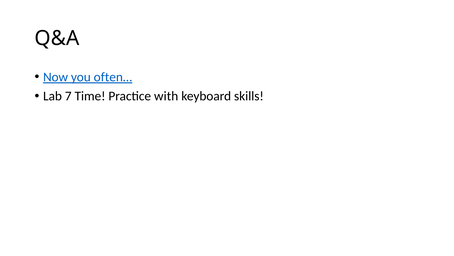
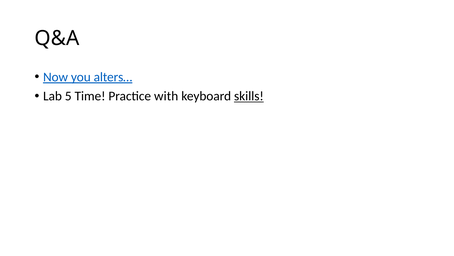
often…: often… -> alters…
7: 7 -> 5
skills underline: none -> present
